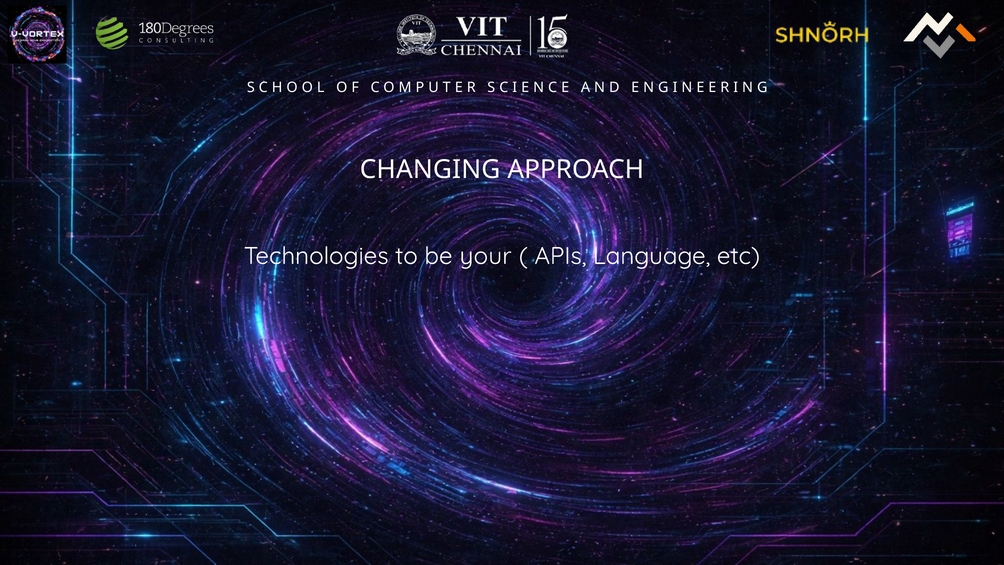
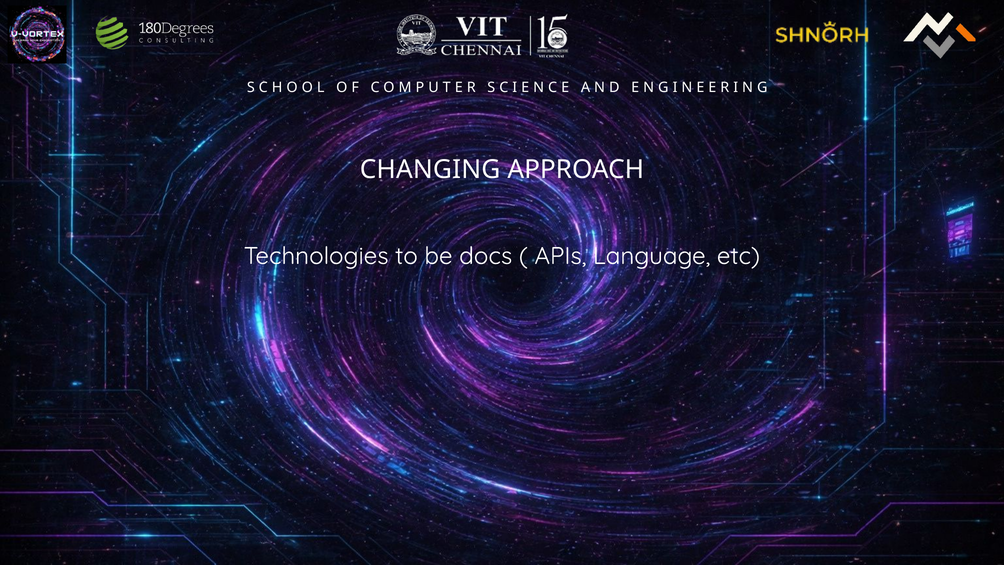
your: your -> docs
